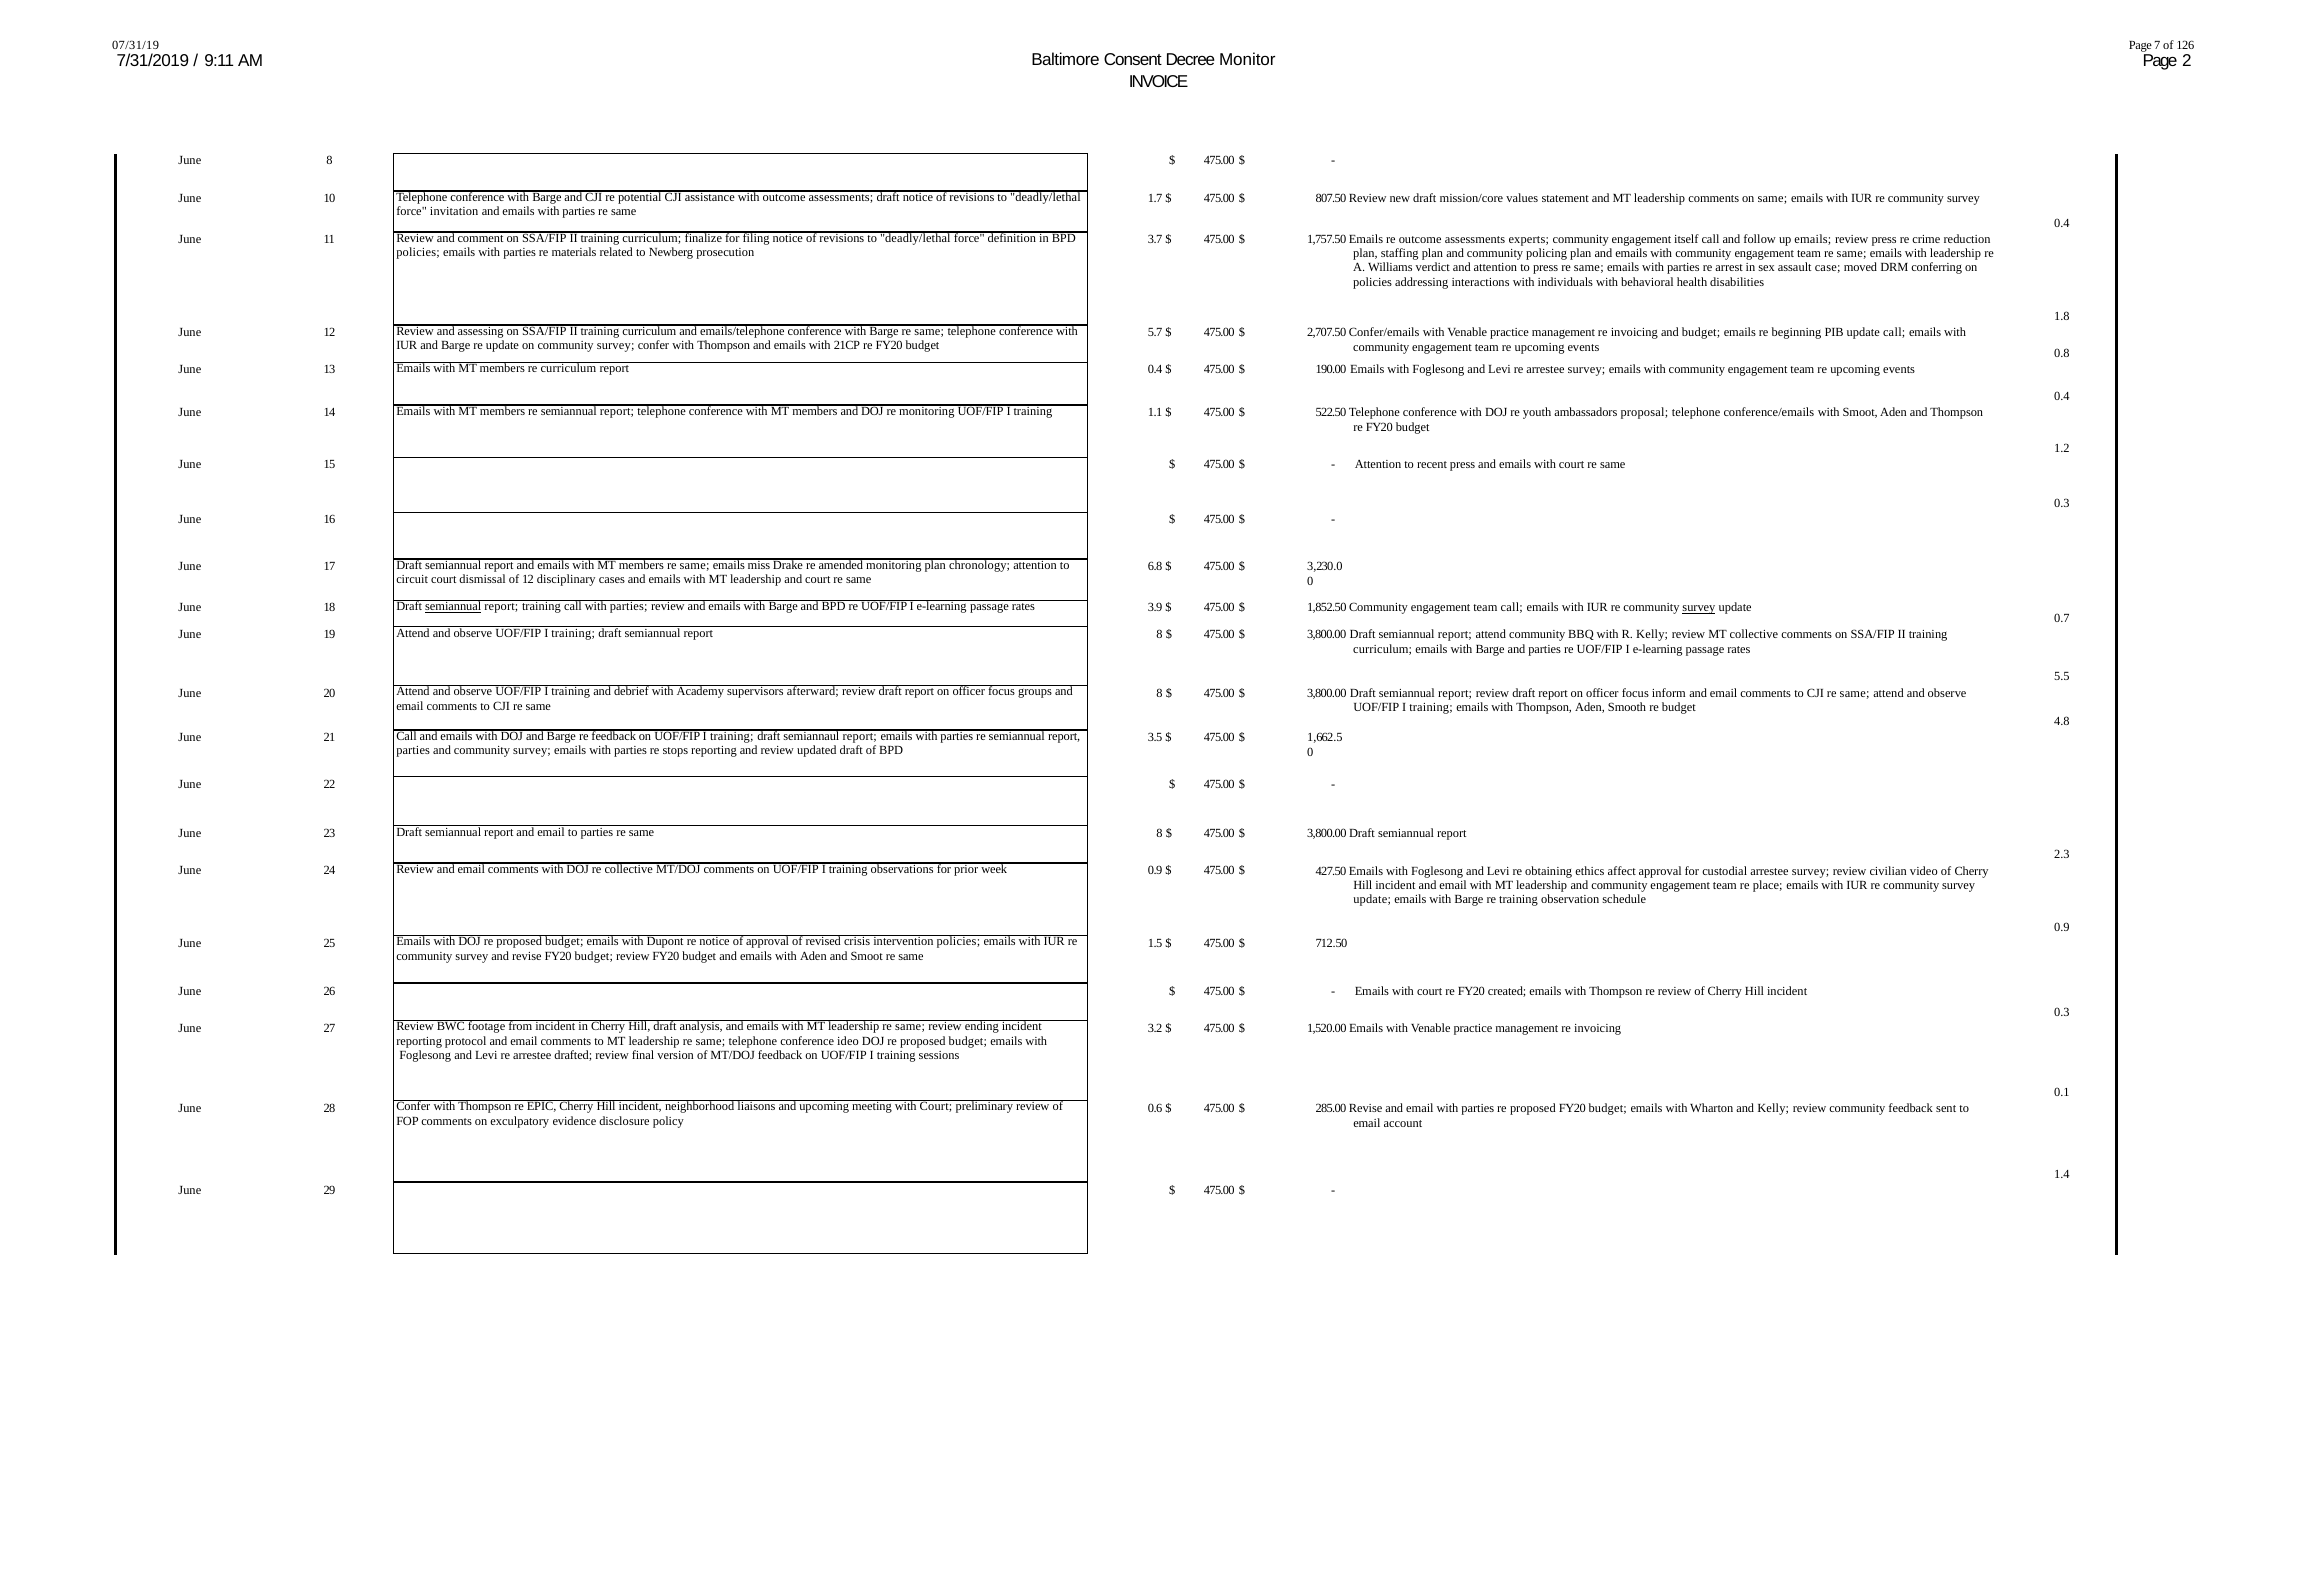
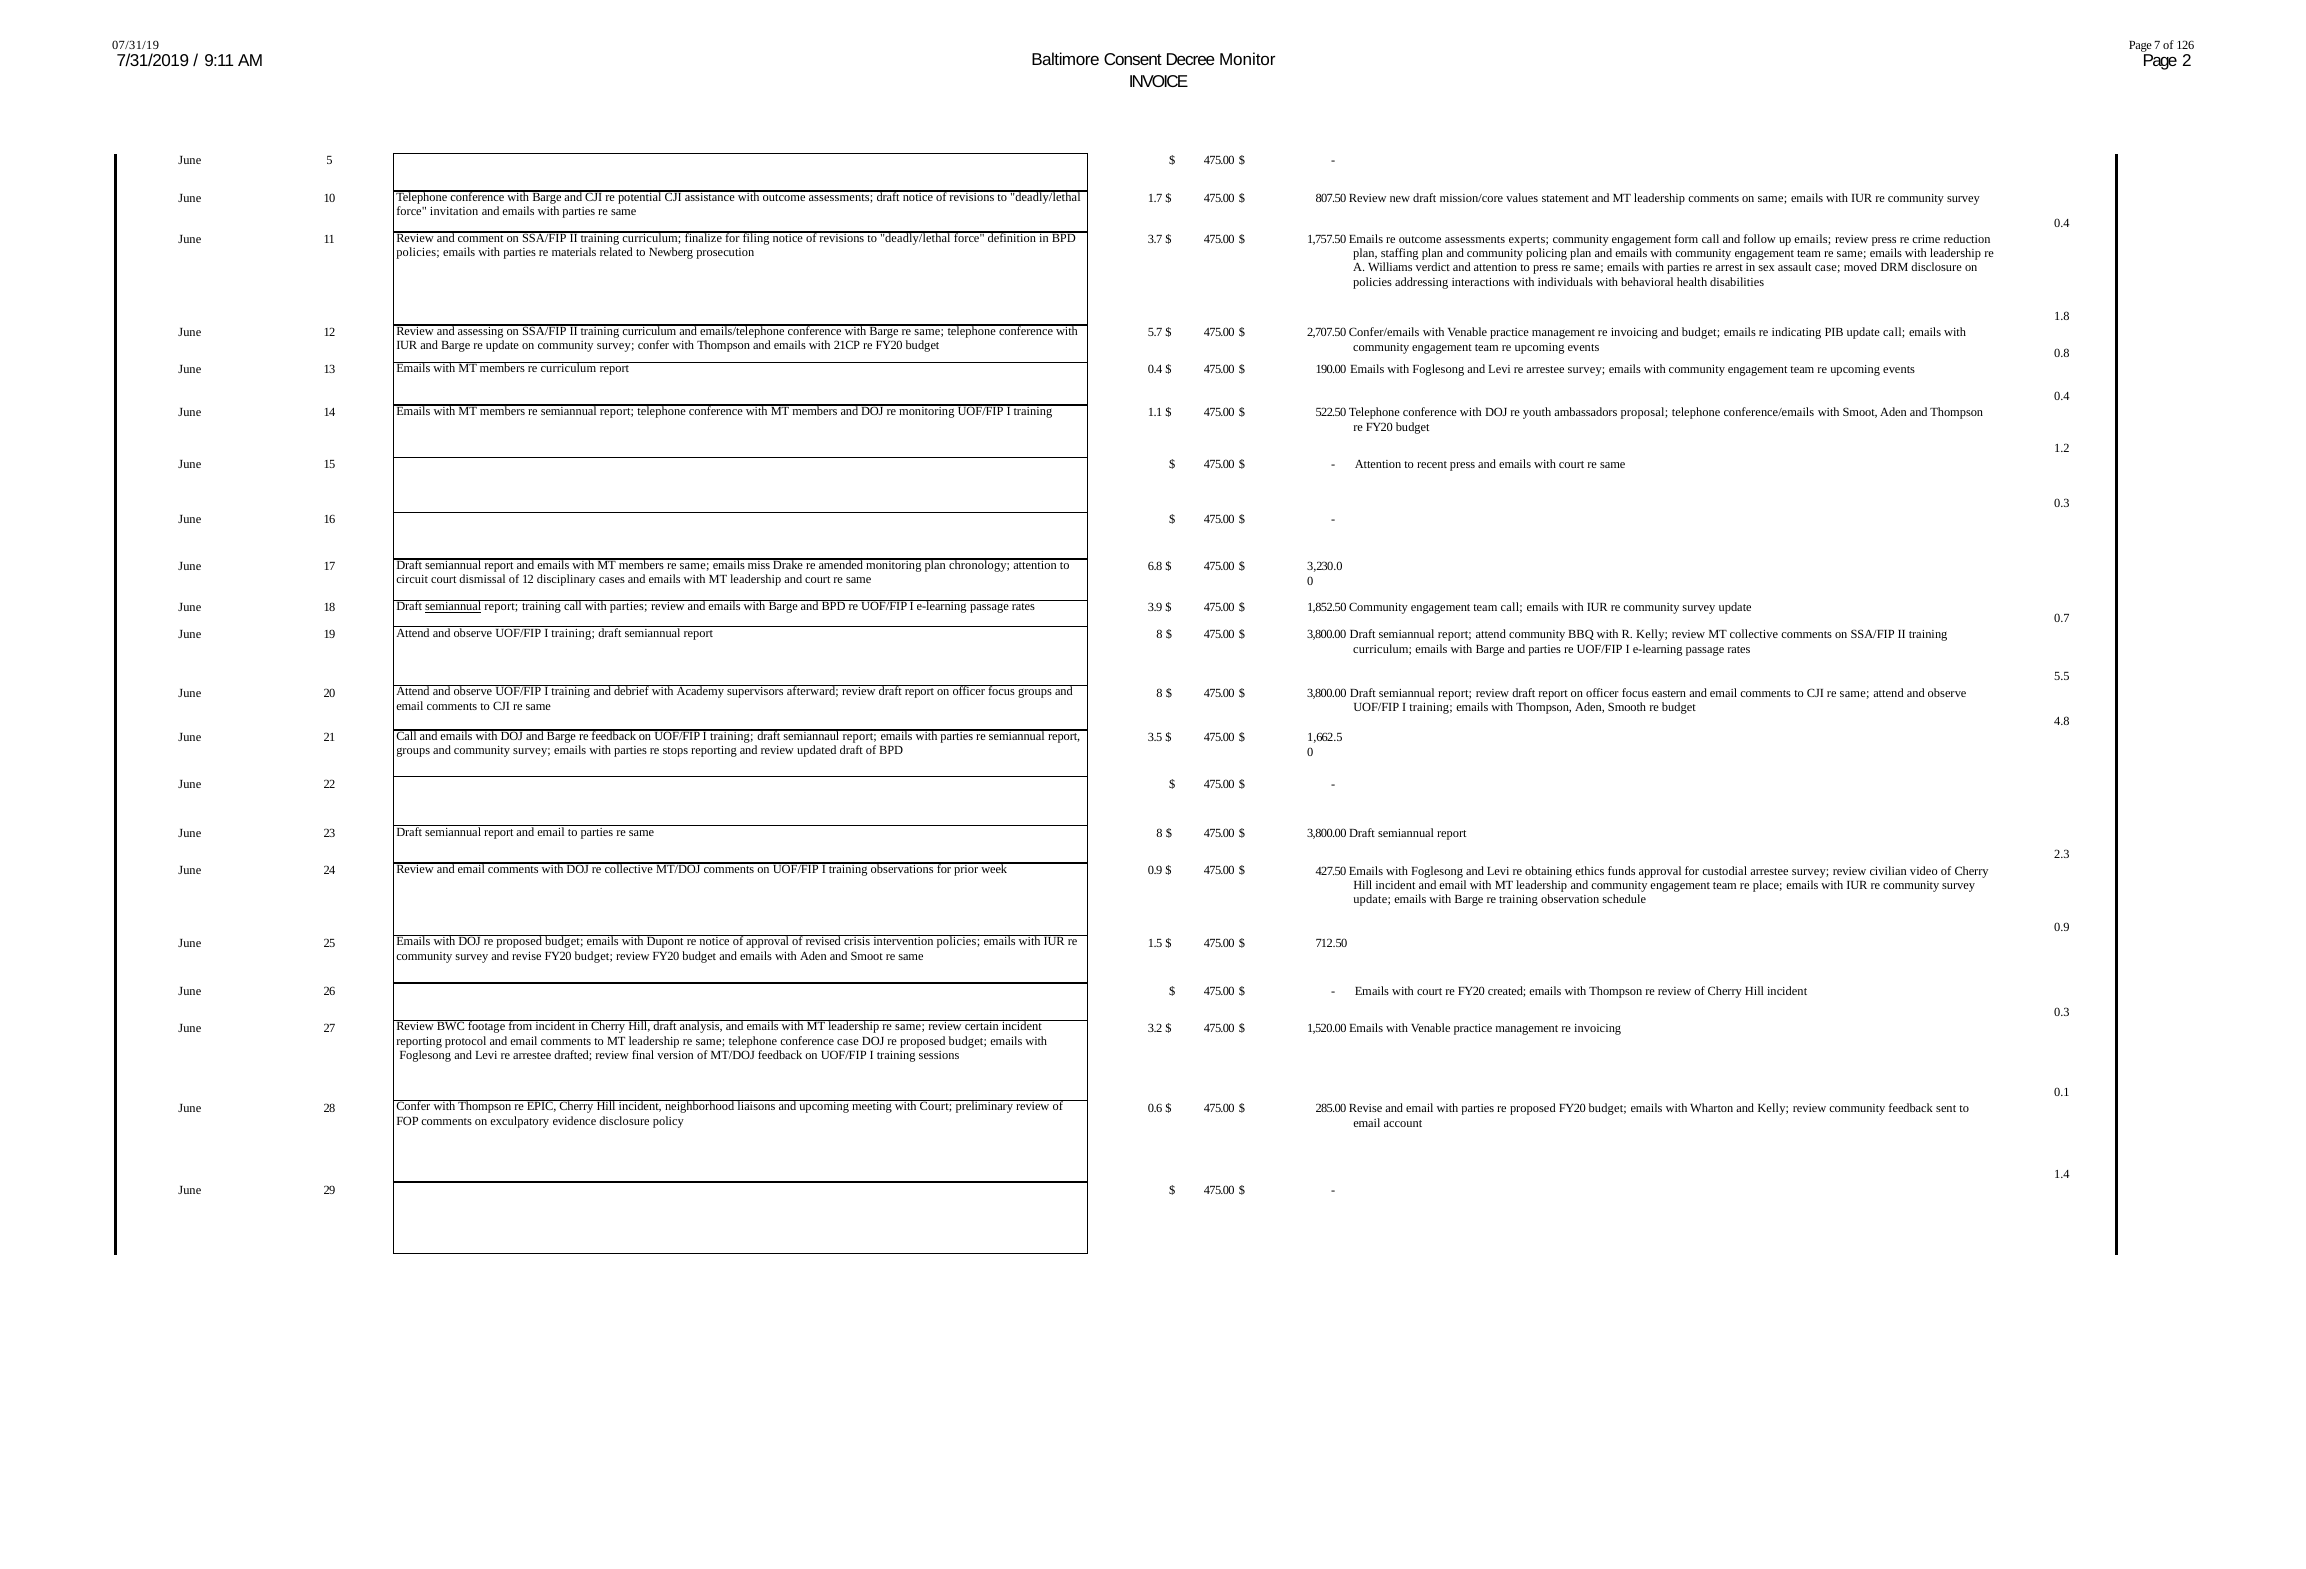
June 8: 8 -> 5
itself: itself -> form
DRM conferring: conferring -> disclosure
beginning: beginning -> indicating
survey at (1699, 607) underline: present -> none
inform: inform -> eastern
parties at (413, 750): parties -> groups
affect: affect -> funds
ending: ending -> certain
conference ideo: ideo -> case
